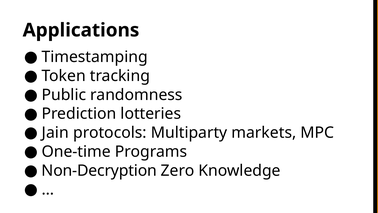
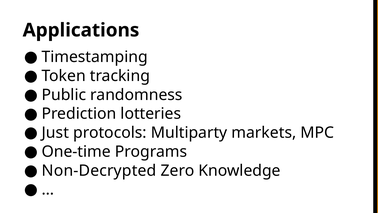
Jain: Jain -> Just
Non-Decryption: Non-Decryption -> Non-Decrypted
